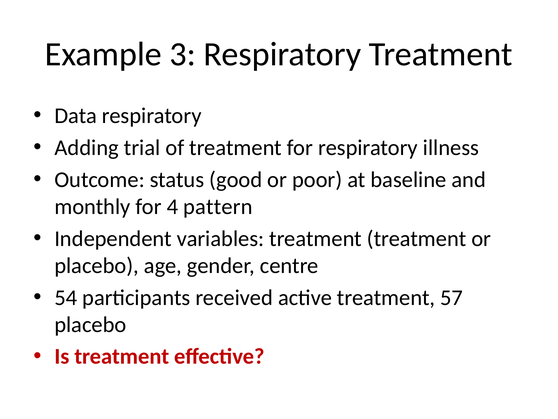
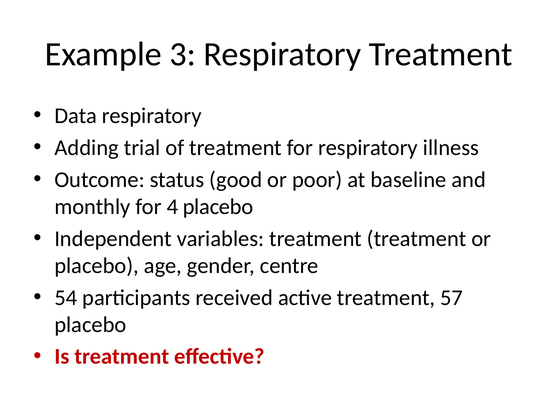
4 pattern: pattern -> placebo
